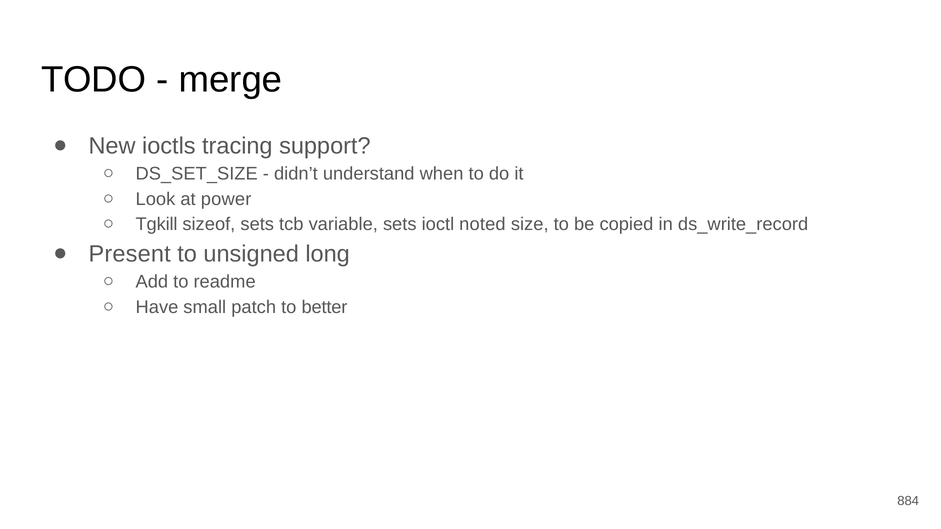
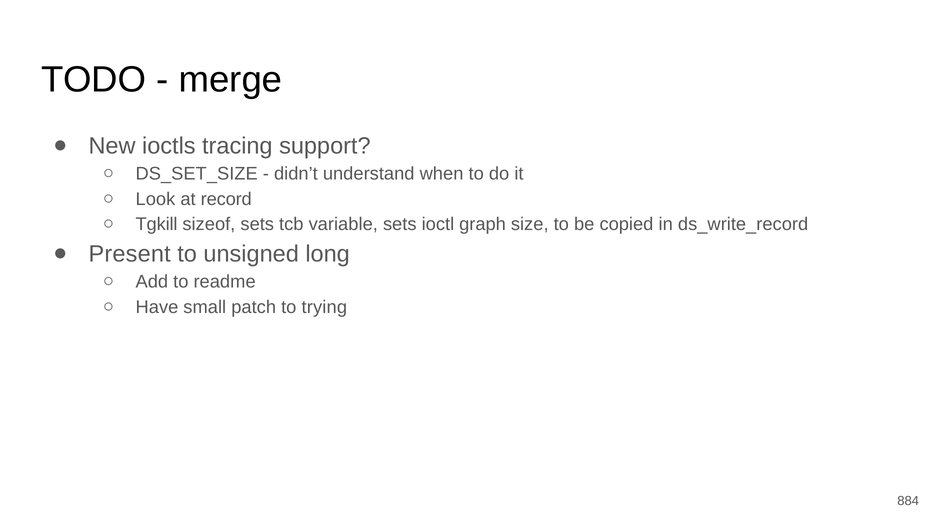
power: power -> record
noted: noted -> graph
better: better -> trying
